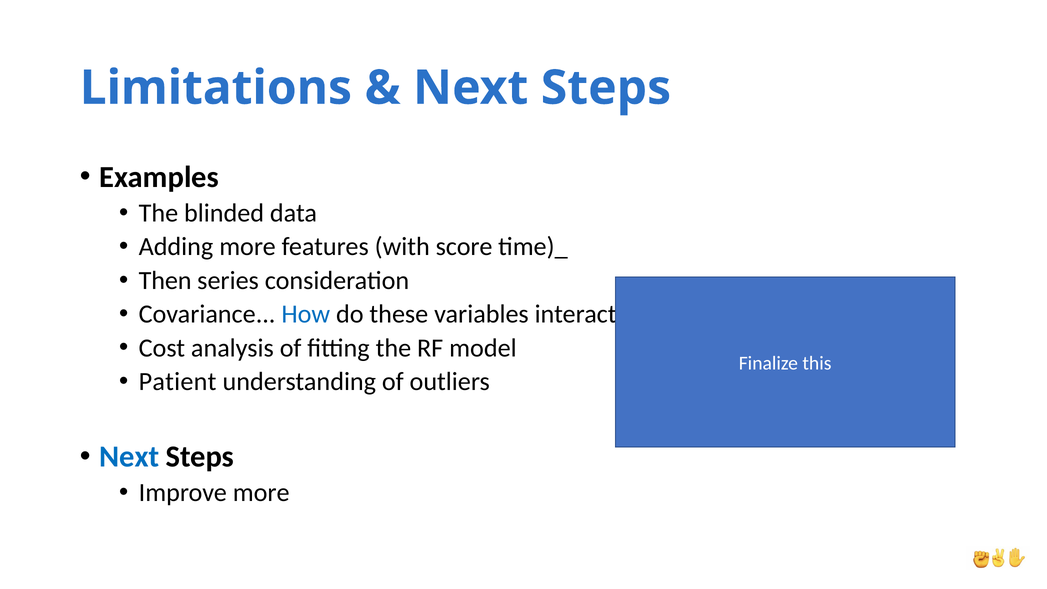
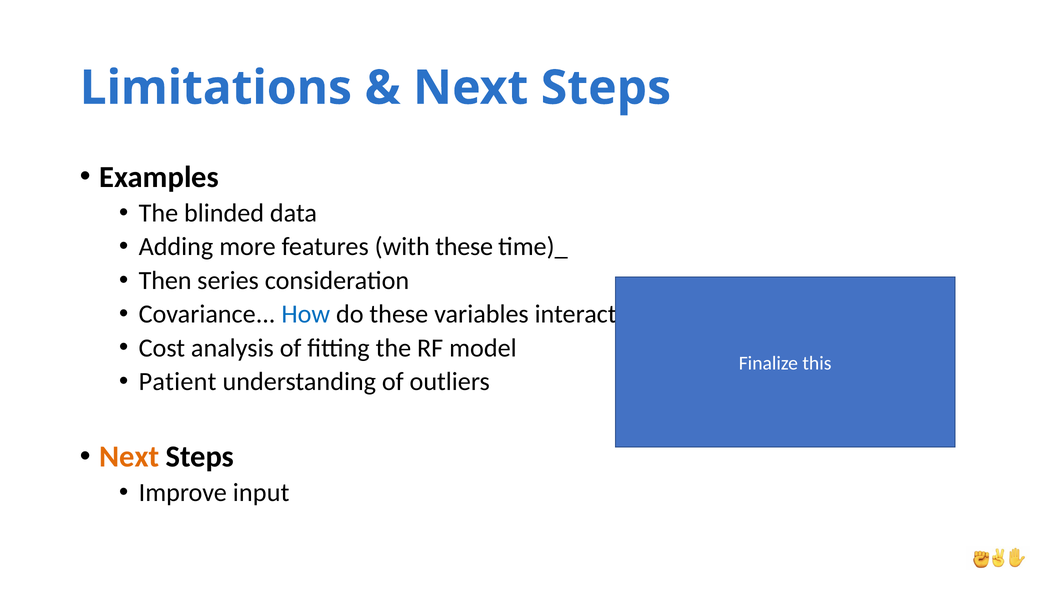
with score: score -> these
Next at (129, 457) colour: blue -> orange
Improve more: more -> input
